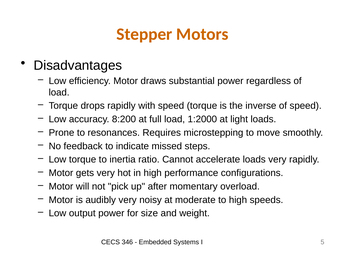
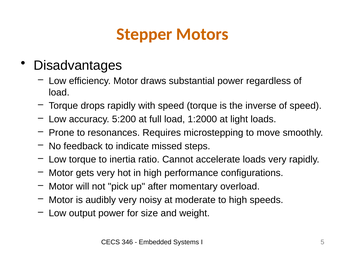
8:200: 8:200 -> 5:200
